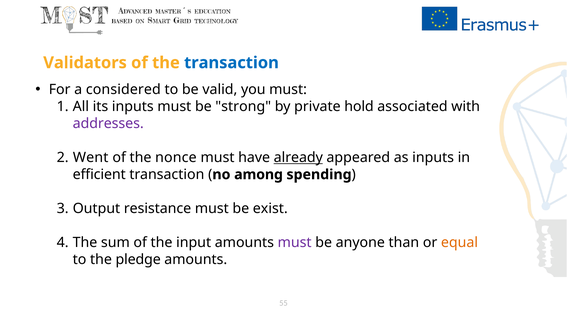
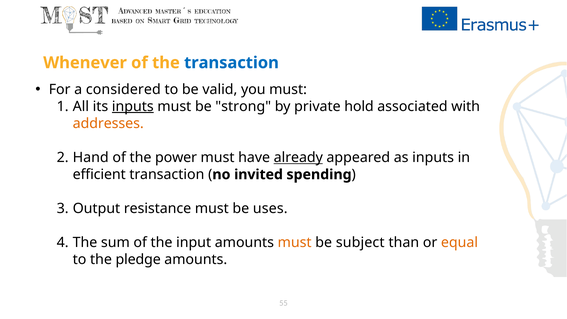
Validators: Validators -> Whenever
inputs at (133, 106) underline: none -> present
addresses colour: purple -> orange
Went: Went -> Hand
nonce: nonce -> power
among: among -> invited
exist: exist -> uses
must at (295, 243) colour: purple -> orange
anyone: anyone -> subject
